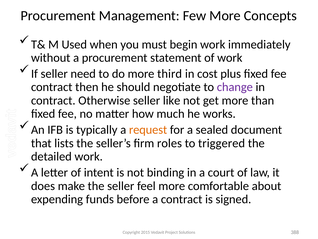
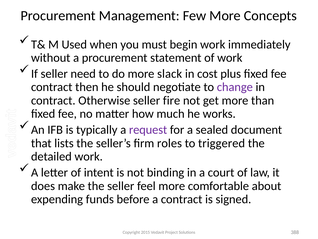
third: third -> slack
like: like -> fire
request colour: orange -> purple
